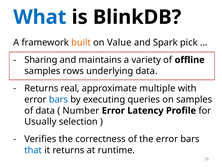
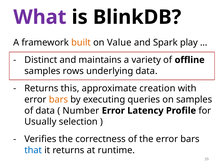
What colour: blue -> purple
pick: pick -> play
Sharing: Sharing -> Distinct
real: real -> this
multiple: multiple -> creation
bars at (58, 99) colour: blue -> orange
